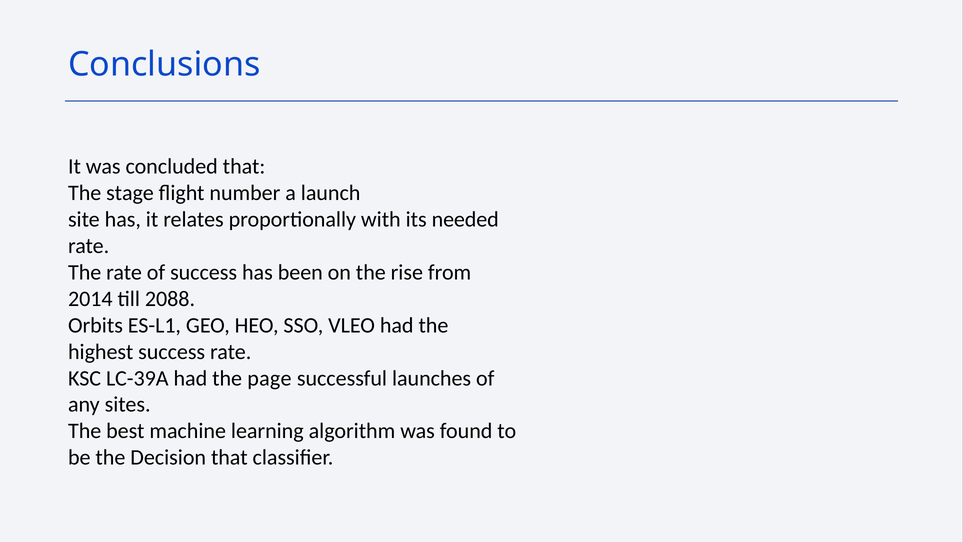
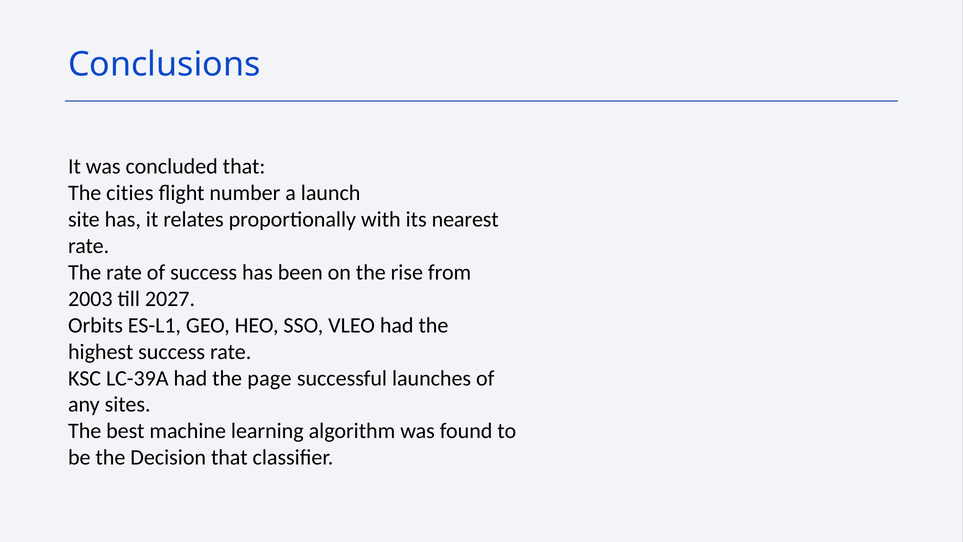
stage: stage -> cities
needed: needed -> nearest
2014: 2014 -> 2003
2088: 2088 -> 2027
